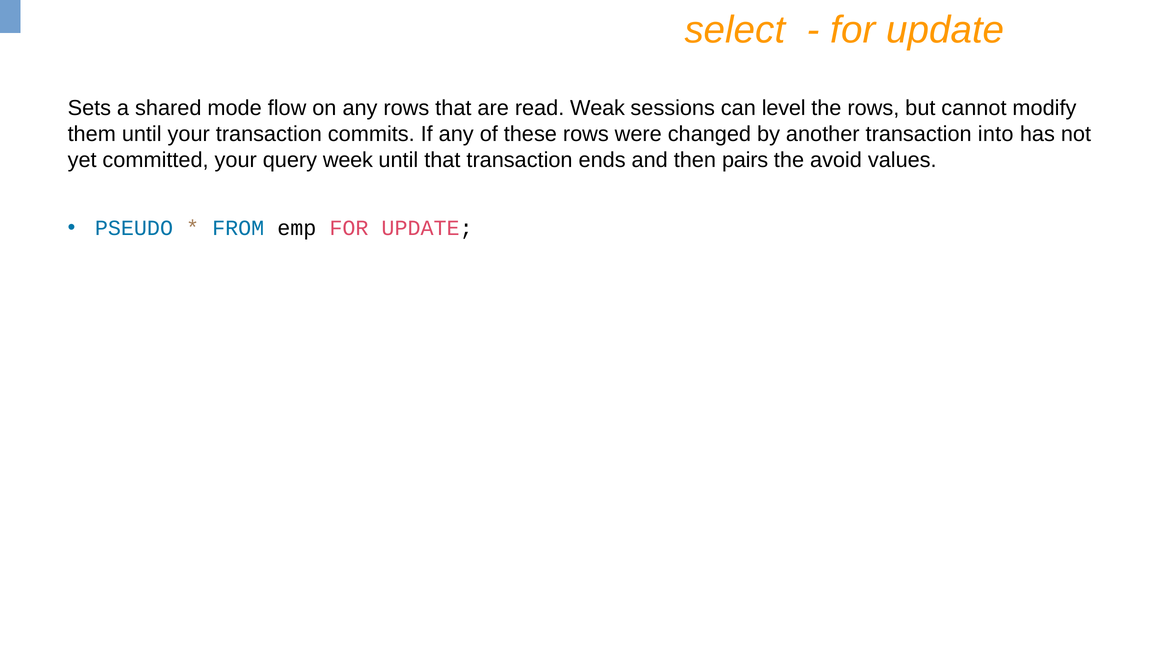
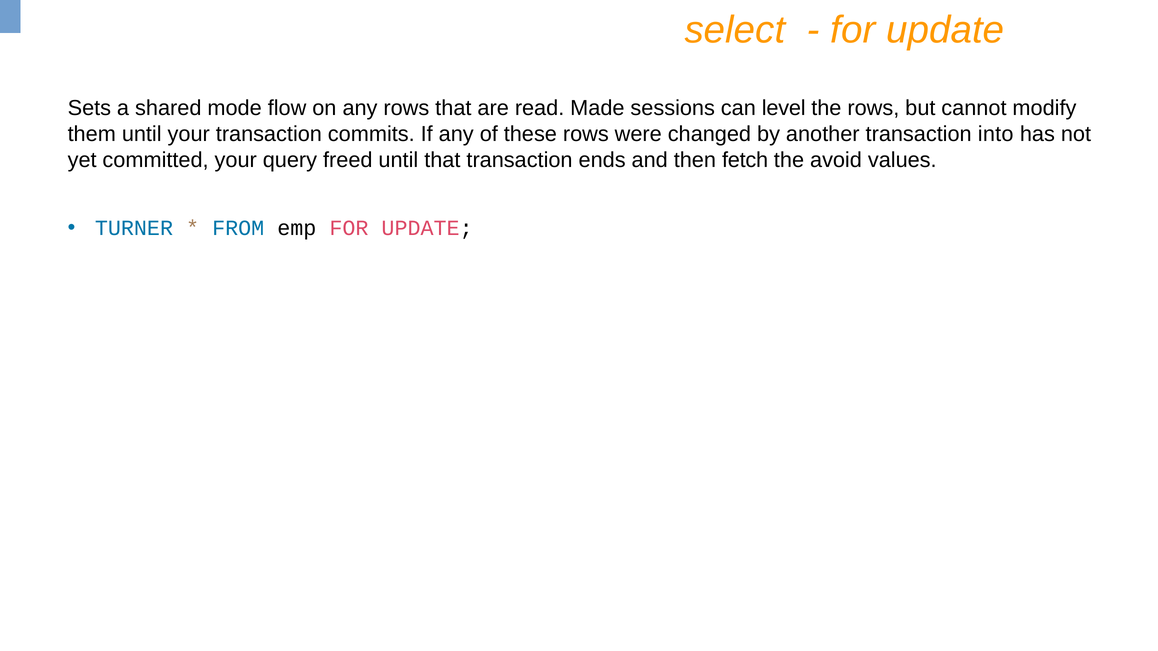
Weak: Weak -> Made
week: week -> freed
pairs: pairs -> fetch
PSEUDO: PSEUDO -> TURNER
